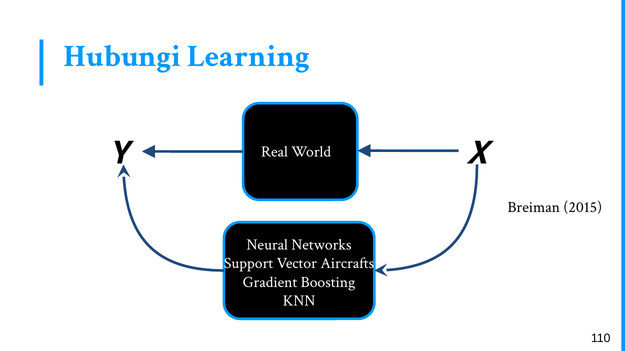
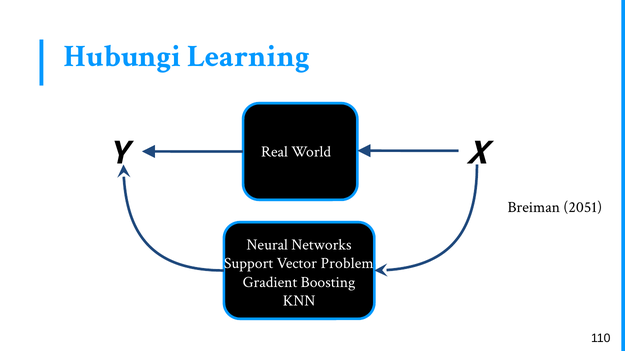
2015: 2015 -> 2051
Aircrafts: Aircrafts -> Problem
